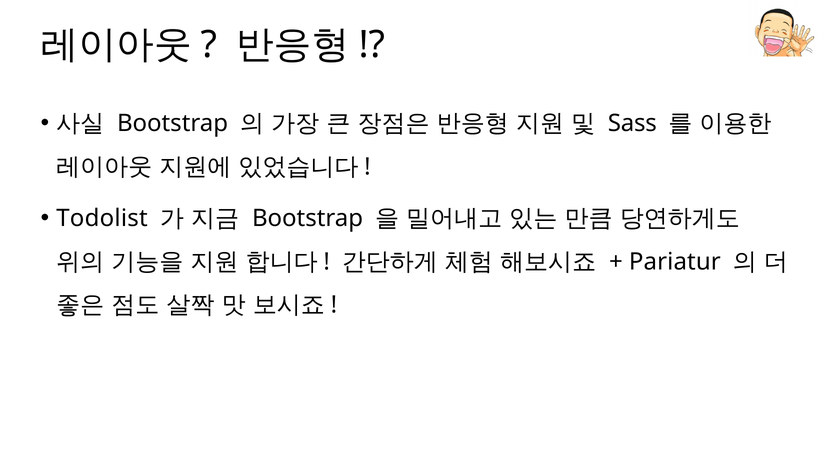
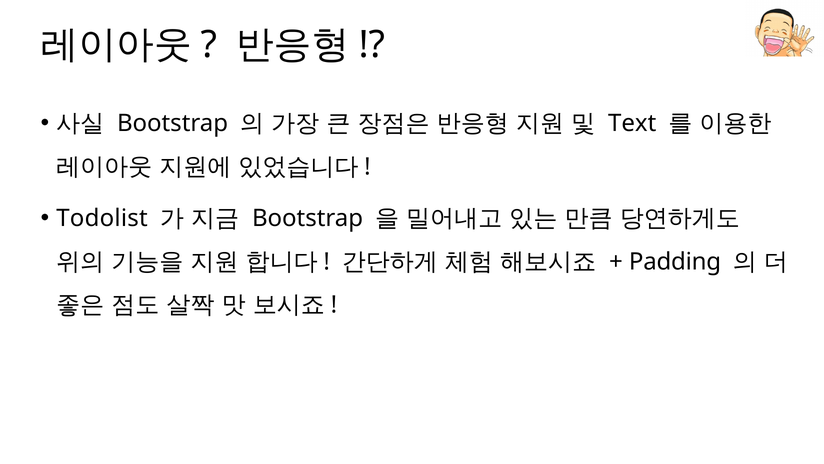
Sass: Sass -> Text
Pariatur: Pariatur -> Padding
